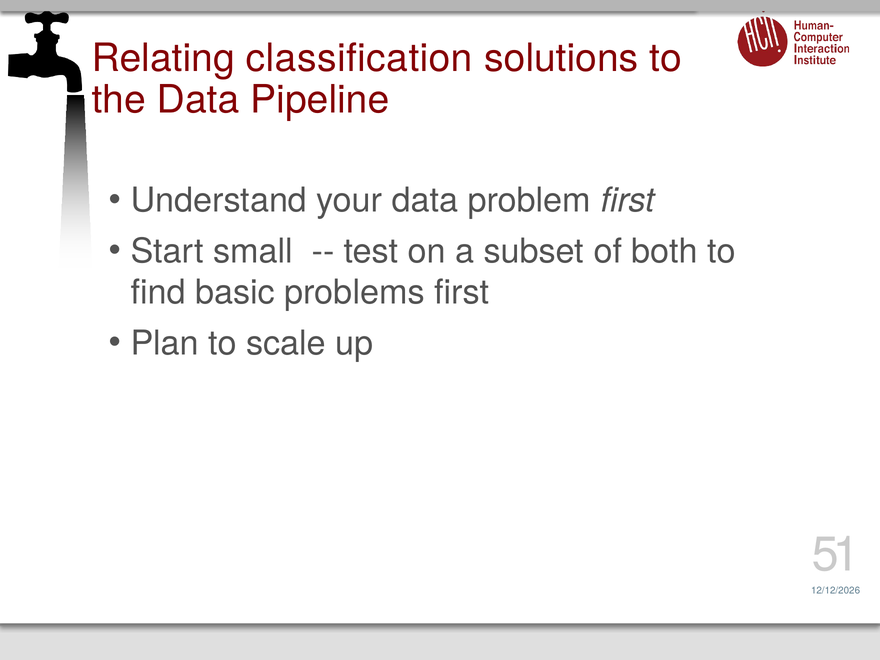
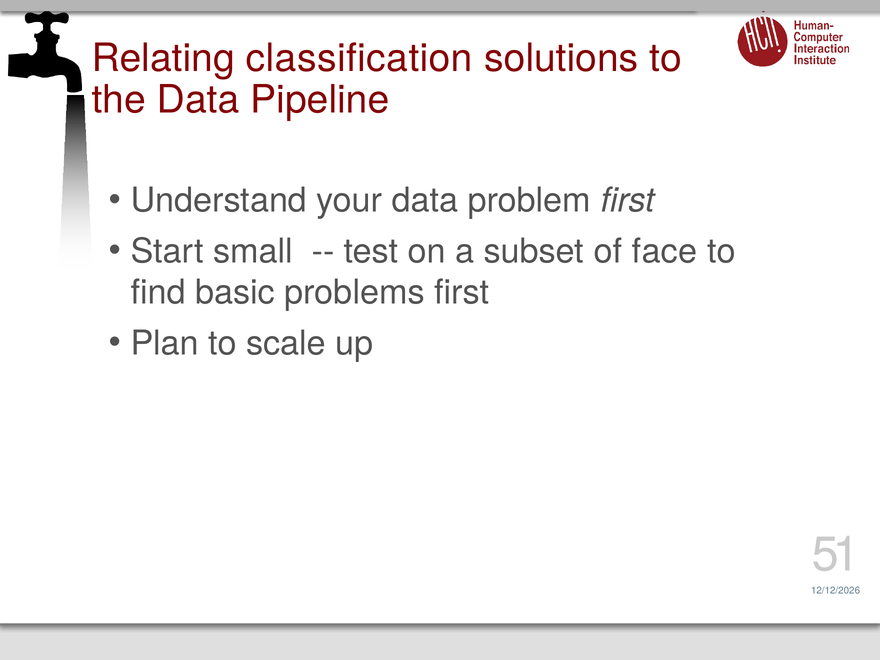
both: both -> face
